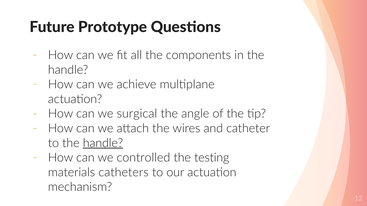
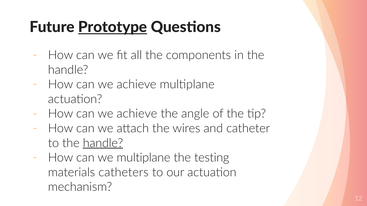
Prototype underline: none -> present
surgical at (137, 114): surgical -> achieve
we controlled: controlled -> multiplane
